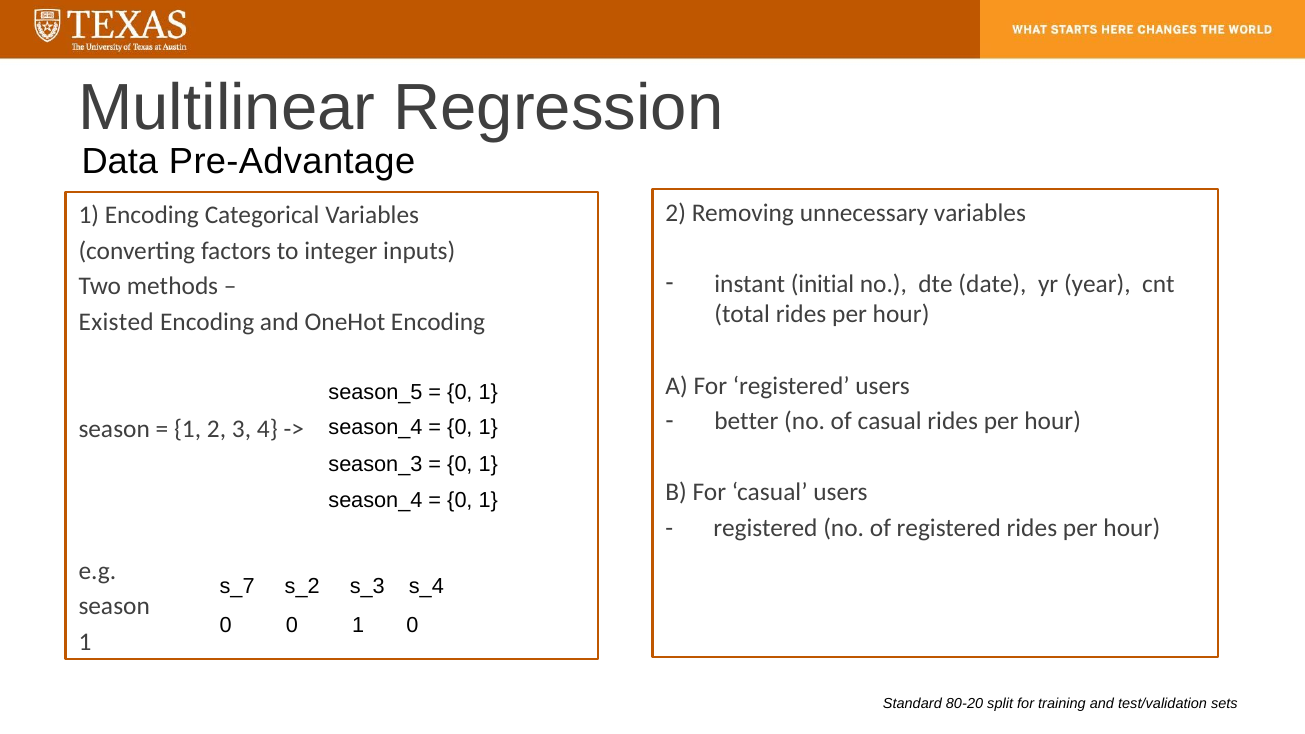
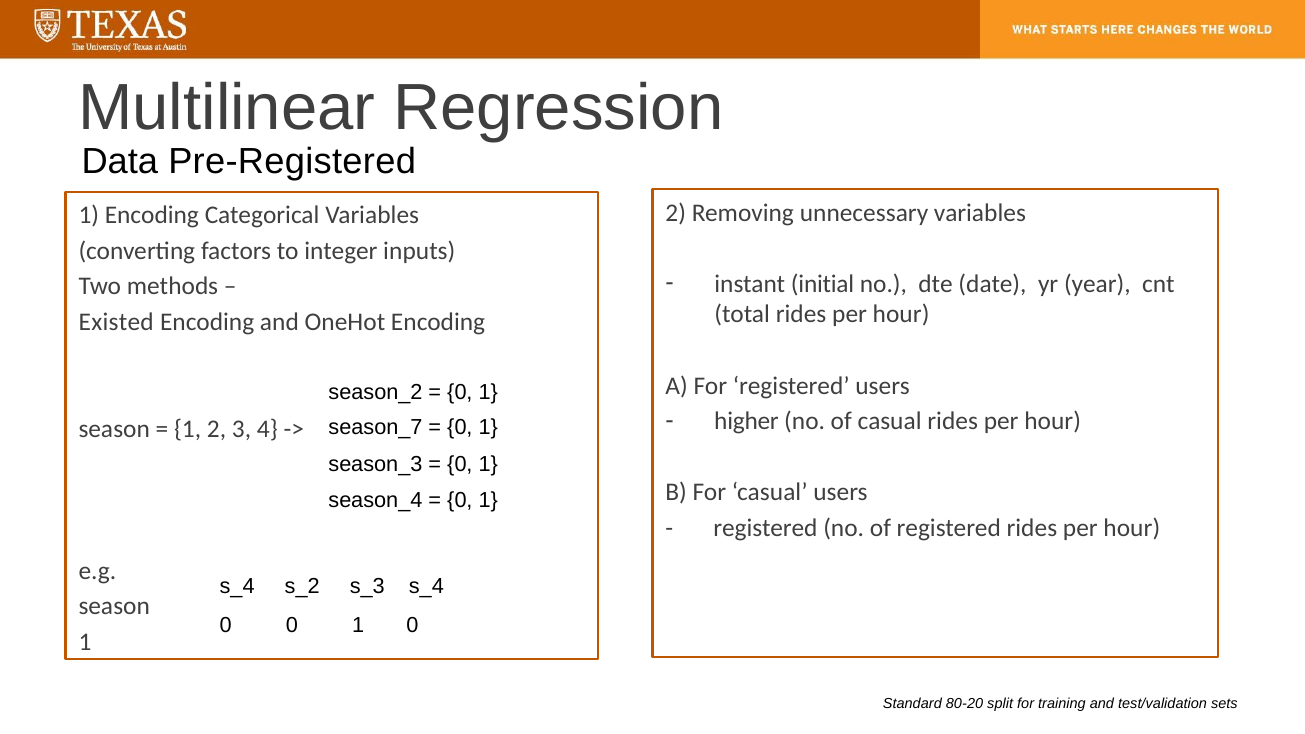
Pre-Advantage: Pre-Advantage -> Pre-Registered
season_5: season_5 -> season_2
better: better -> higher
season_4 at (375, 428): season_4 -> season_7
s_7 at (237, 587): s_7 -> s_4
